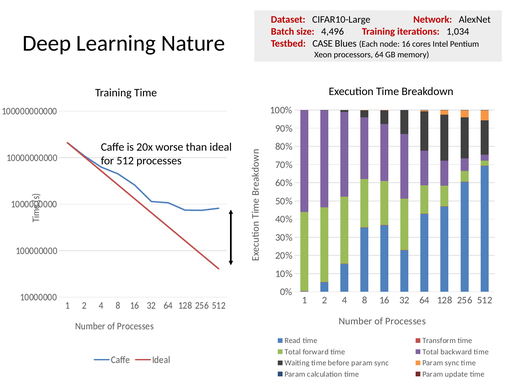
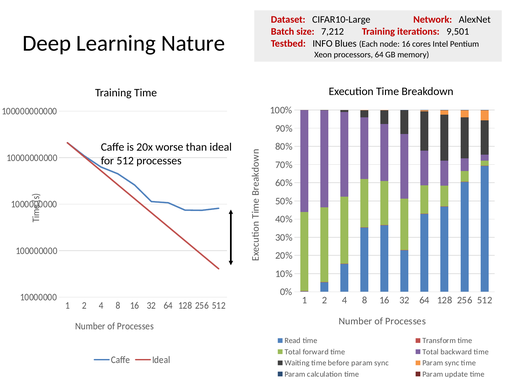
4,496: 4,496 -> 7,212
1,034: 1,034 -> 9,501
CASE: CASE -> INFO
